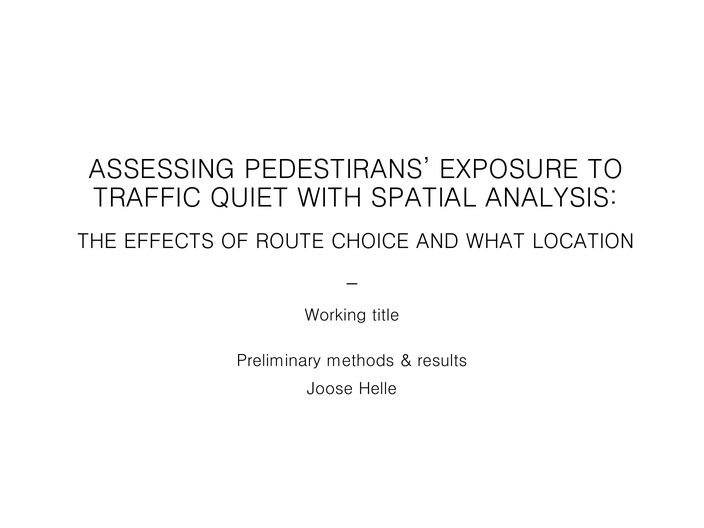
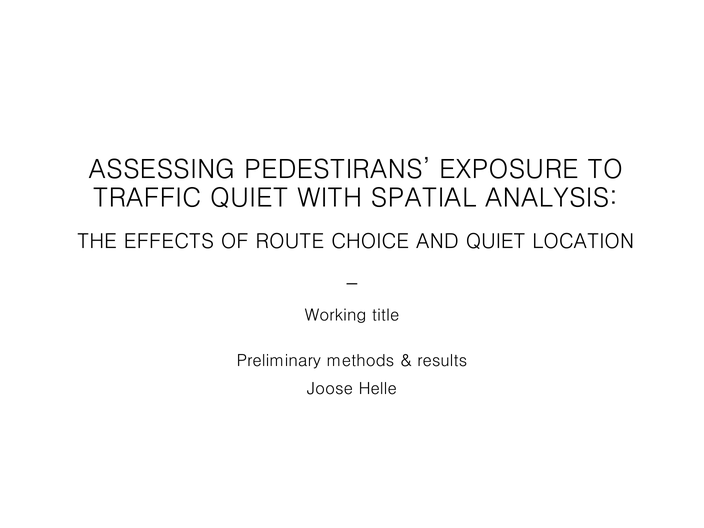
AND WHAT: WHAT -> QUIET
